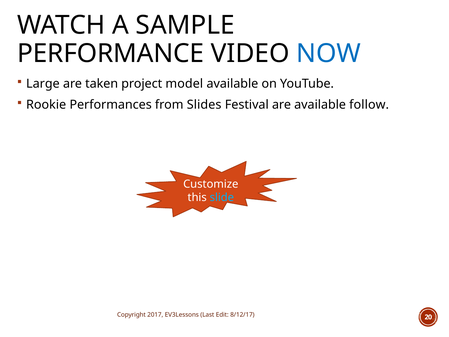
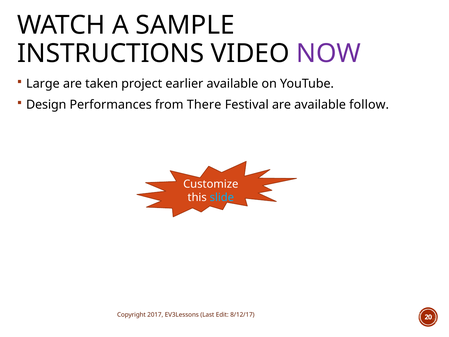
PERFORMANCE: PERFORMANCE -> INSTRUCTIONS
NOW colour: blue -> purple
model: model -> earlier
Rookie: Rookie -> Design
Slides: Slides -> There
